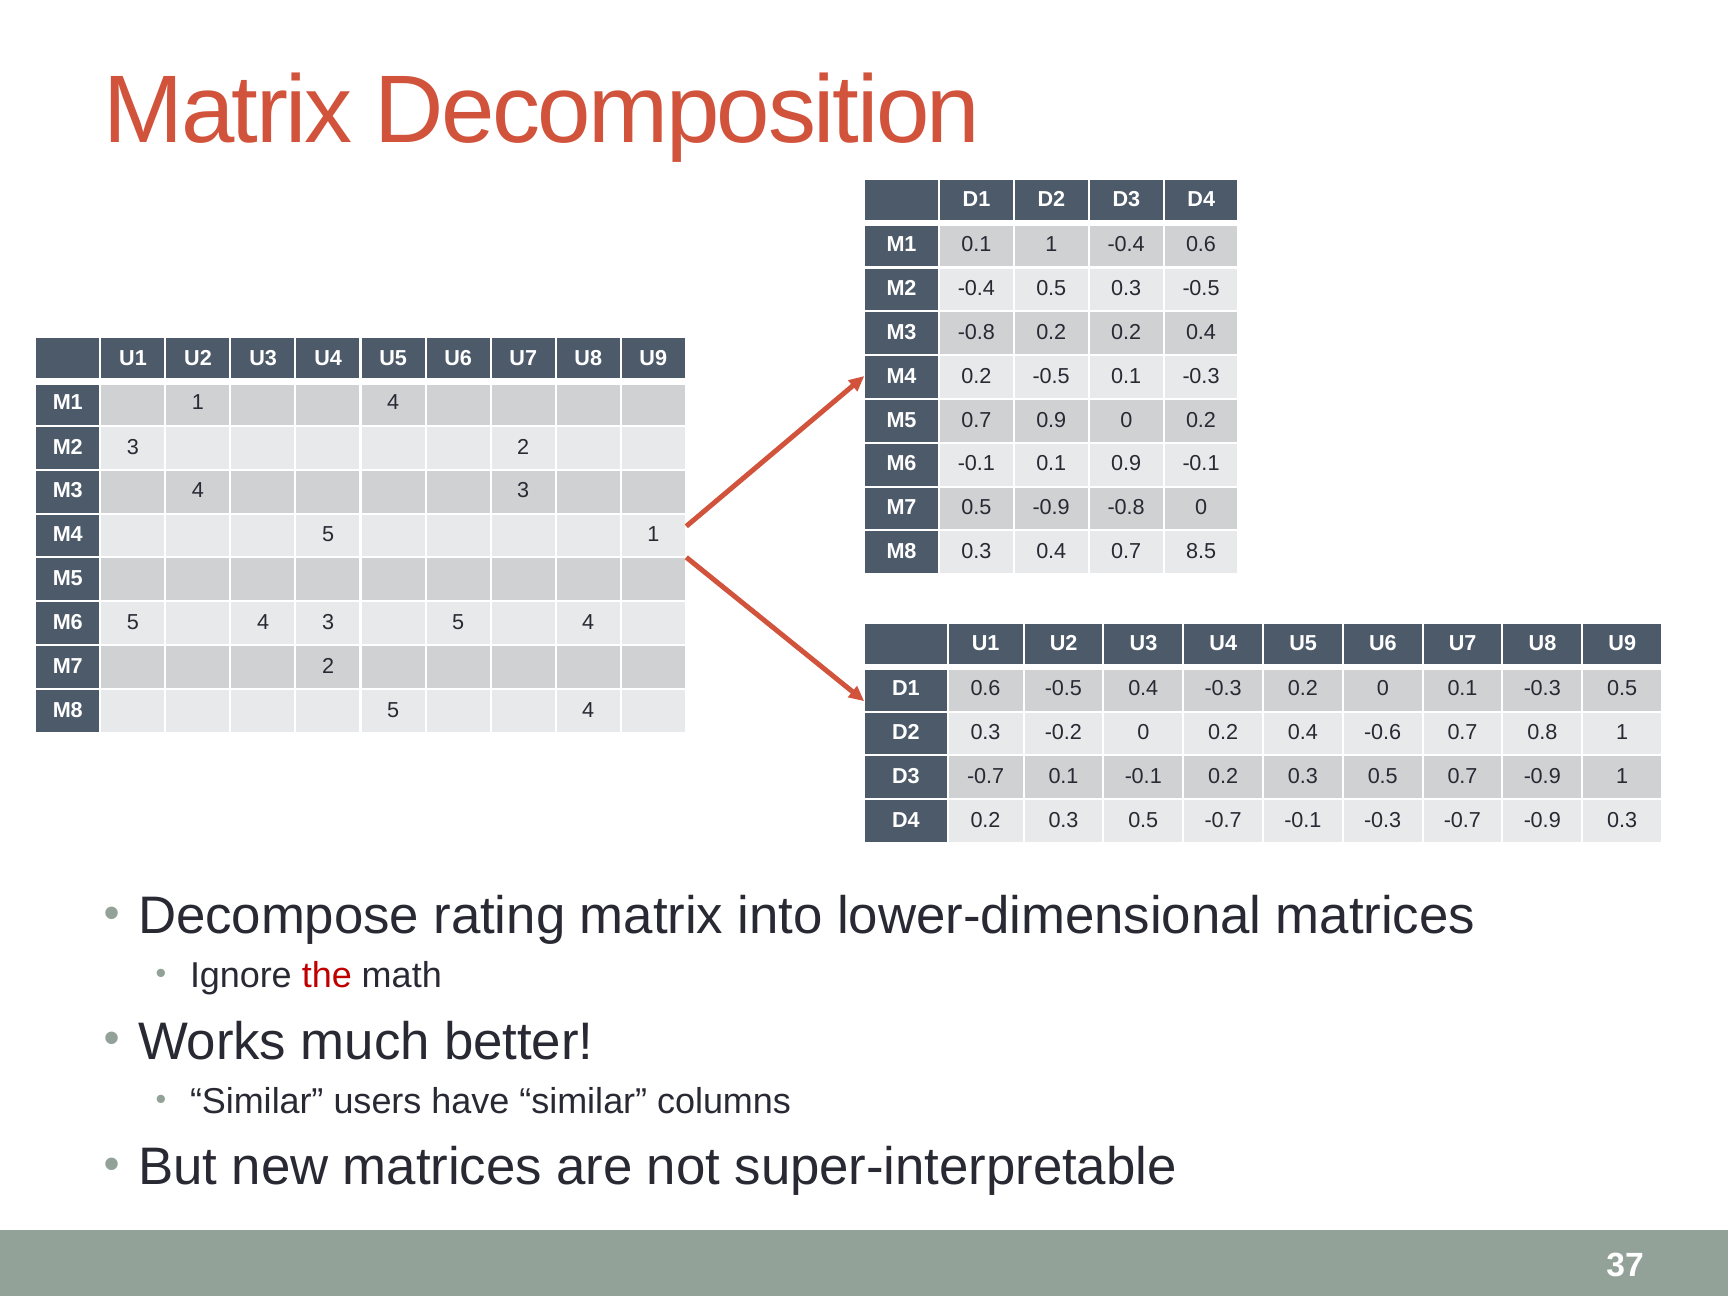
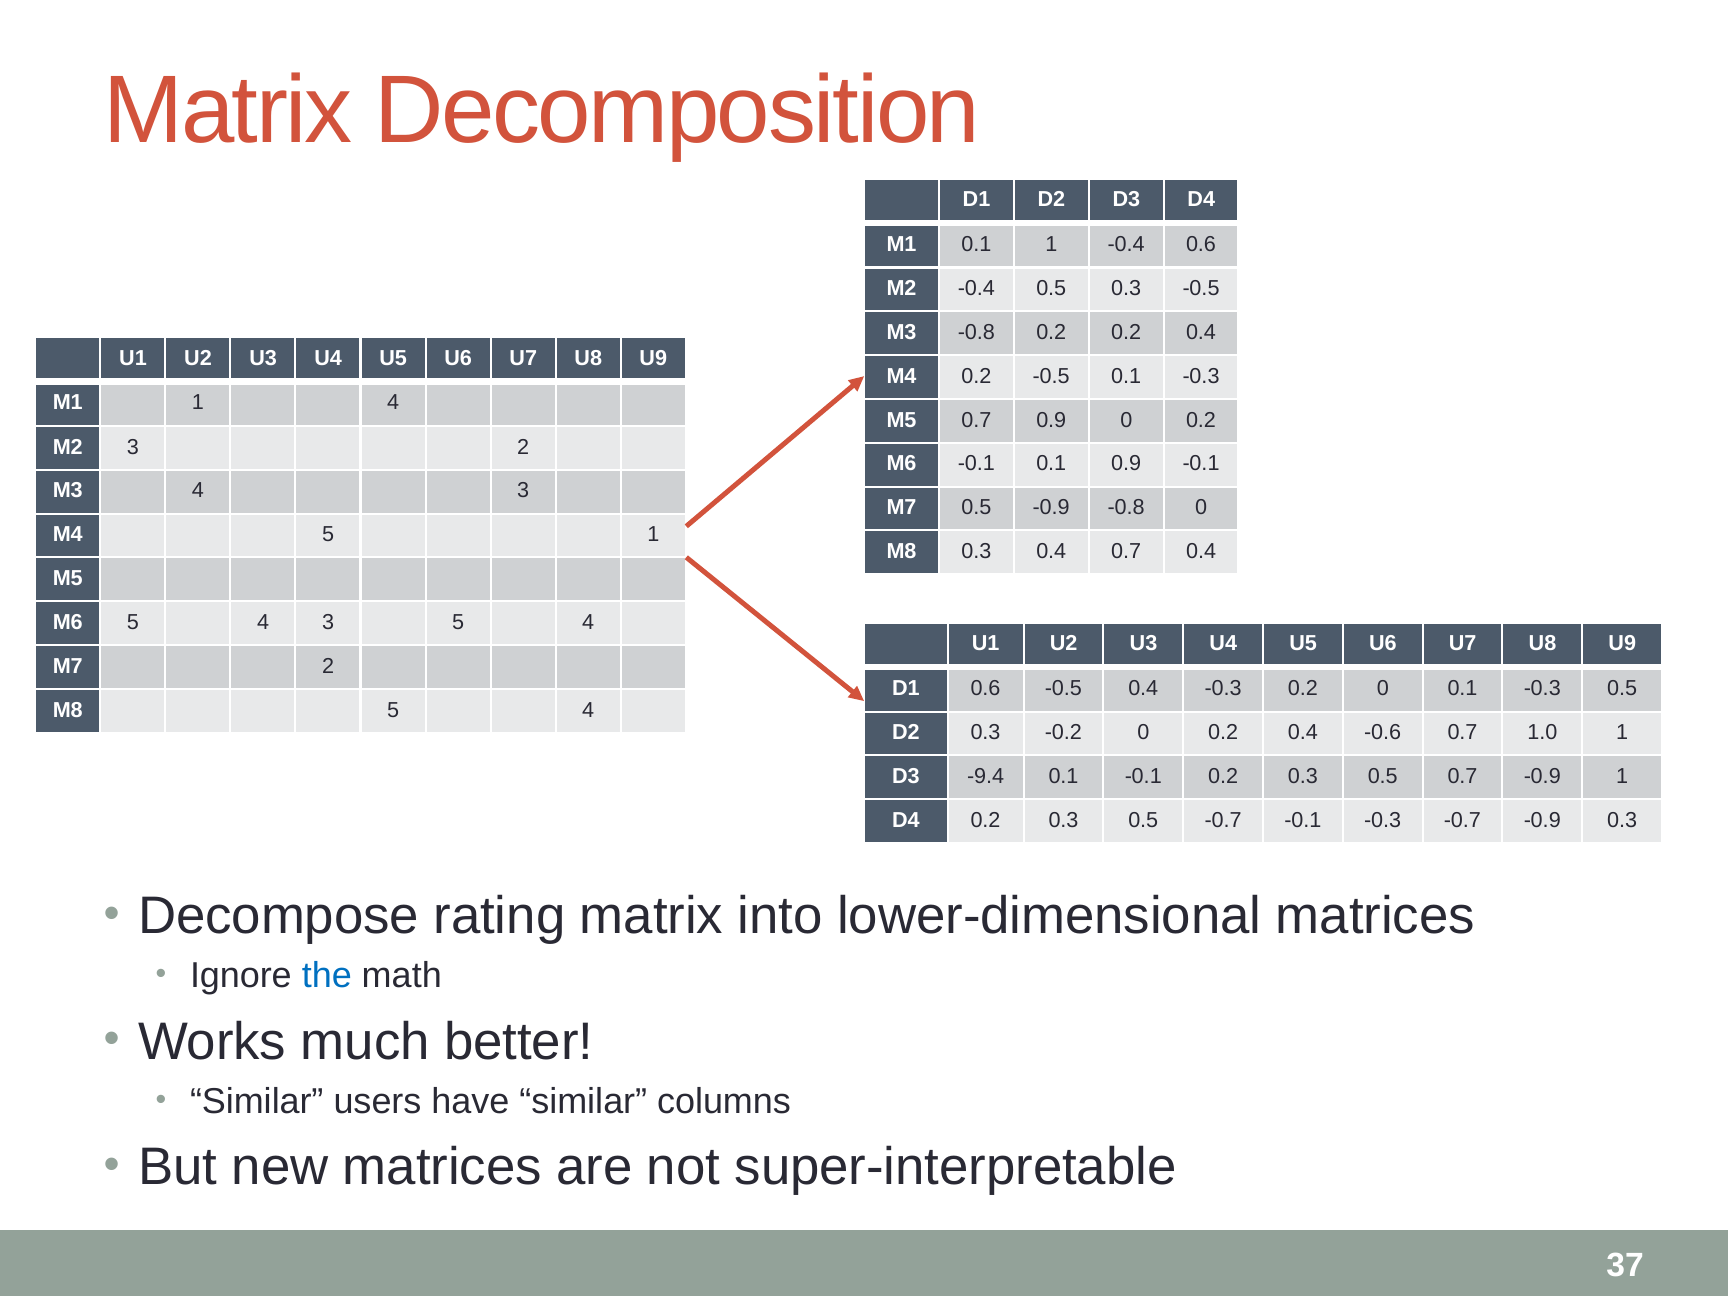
0.7 8.5: 8.5 -> 0.4
0.8: 0.8 -> 1.0
D3 -0.7: -0.7 -> -9.4
the colour: red -> blue
